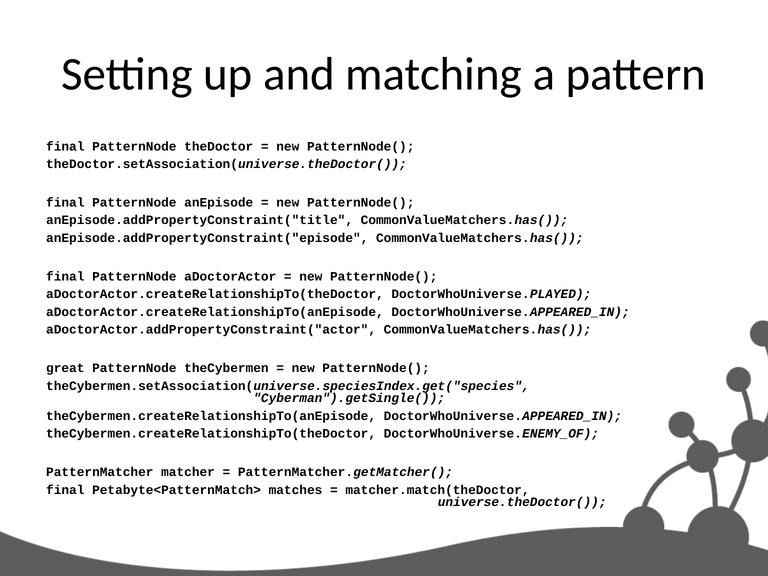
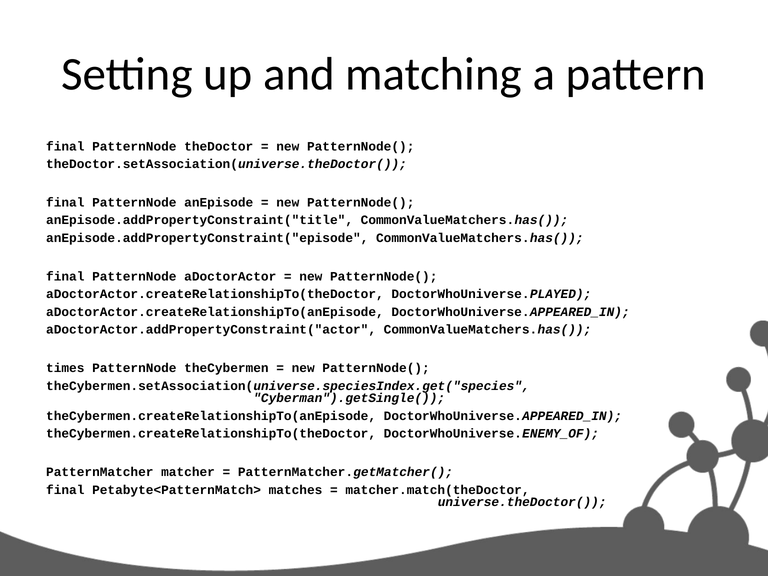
great: great -> times
